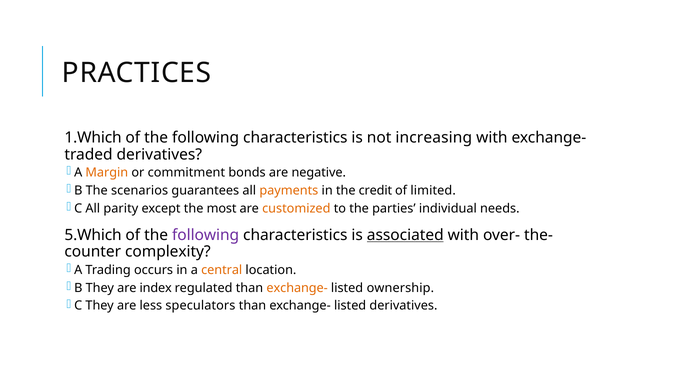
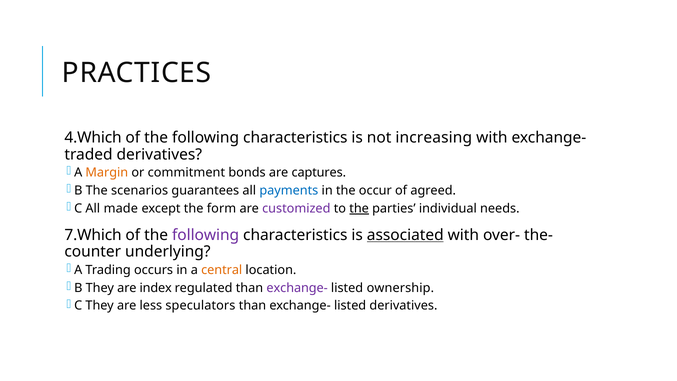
1.Which: 1.Which -> 4.Which
negative: negative -> captures
payments colour: orange -> blue
credit: credit -> occur
limited: limited -> agreed
parity: parity -> made
most: most -> form
customized colour: orange -> purple
the at (359, 208) underline: none -> present
5.Which: 5.Which -> 7.Which
complexity: complexity -> underlying
exchange- at (297, 288) colour: orange -> purple
